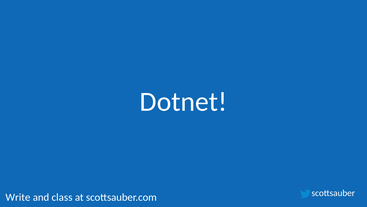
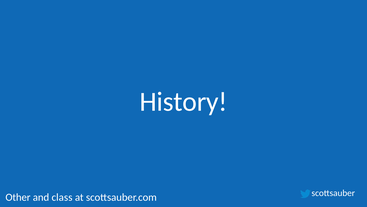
Dotnet: Dotnet -> History
Write: Write -> Other
